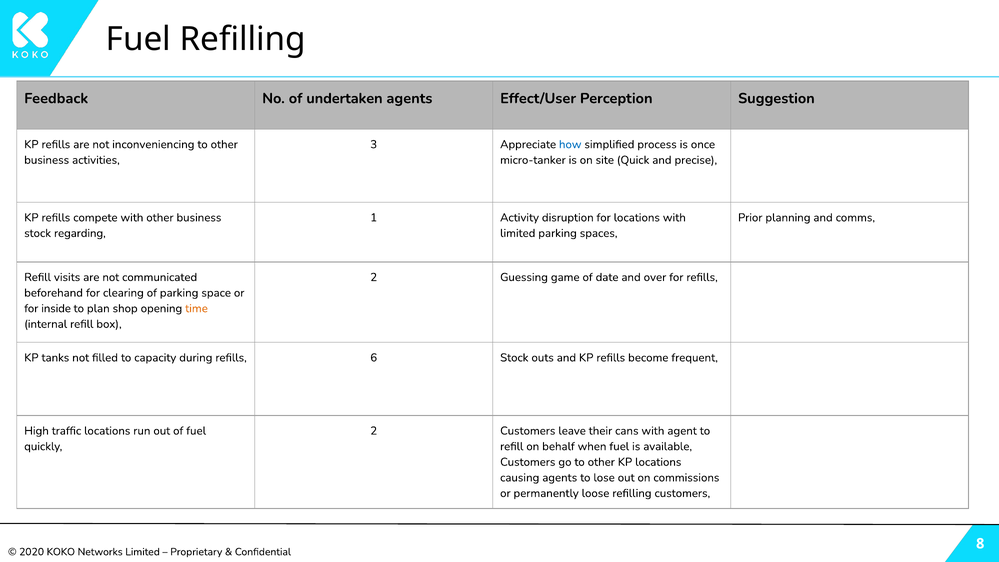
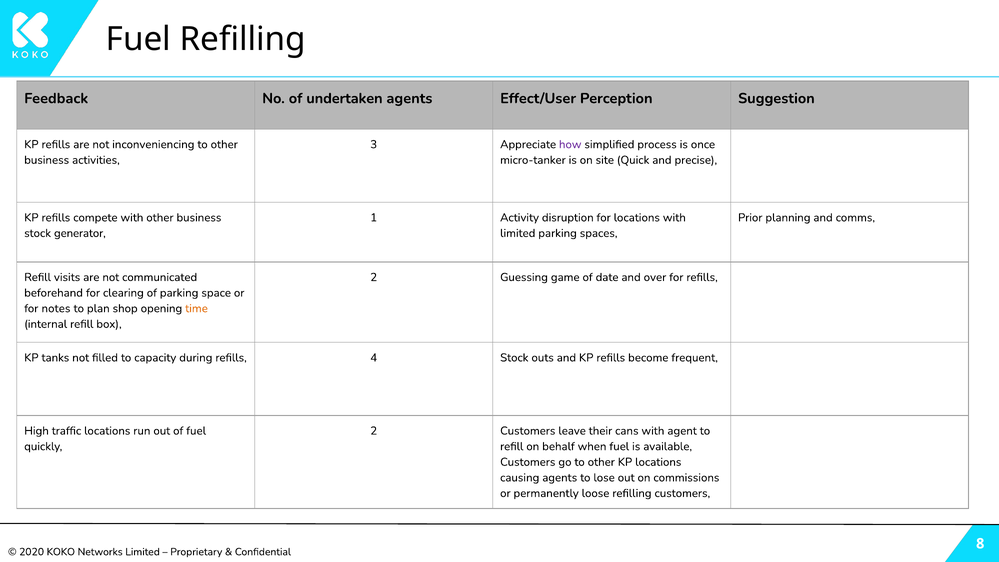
how colour: blue -> purple
regarding: regarding -> generator
inside: inside -> notes
6: 6 -> 4
